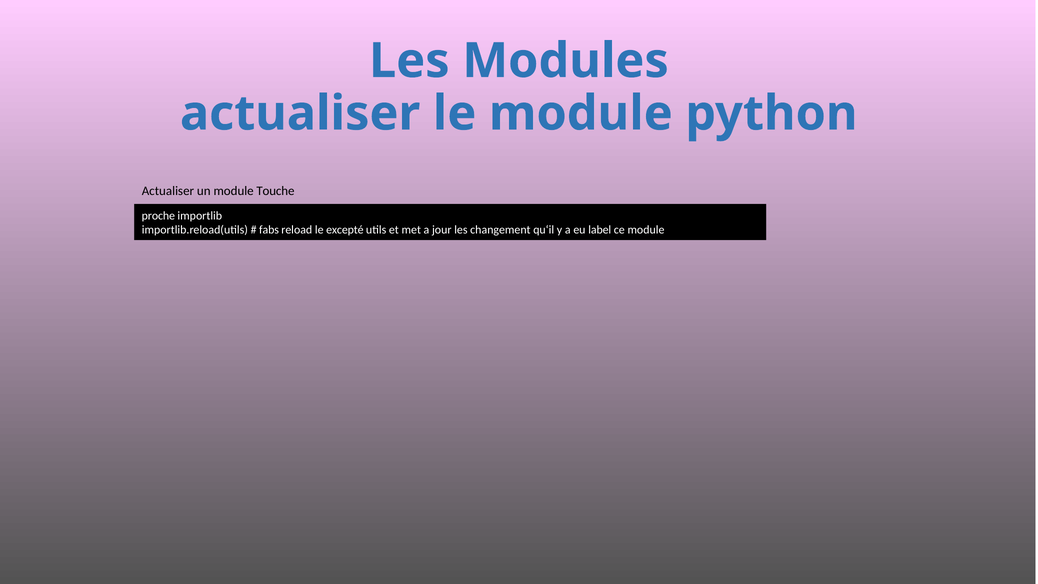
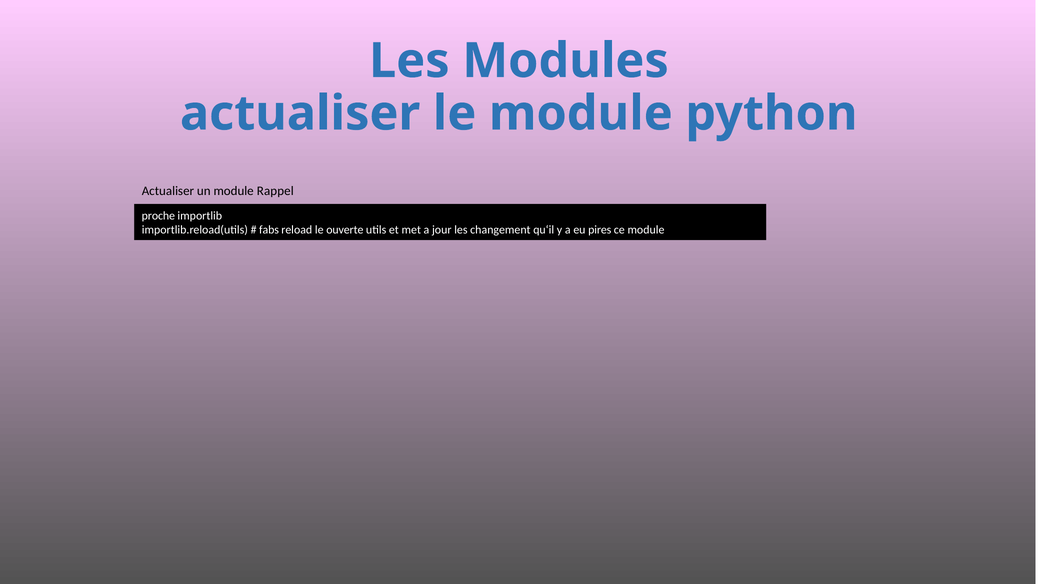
Touche: Touche -> Rappel
excepté: excepté -> ouverte
label: label -> pires
